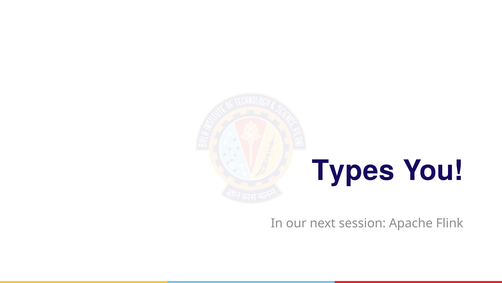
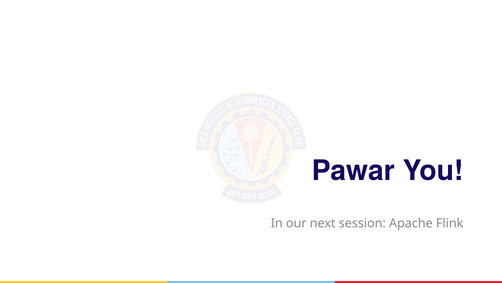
Types: Types -> Pawar
